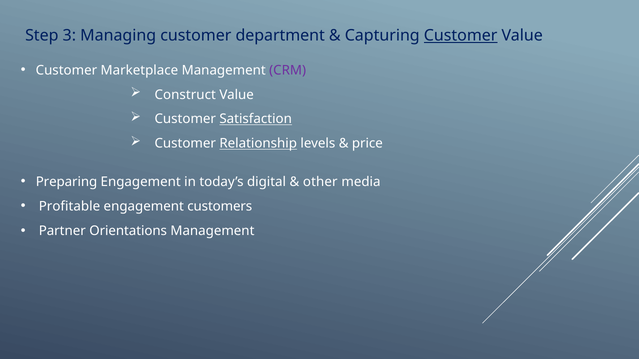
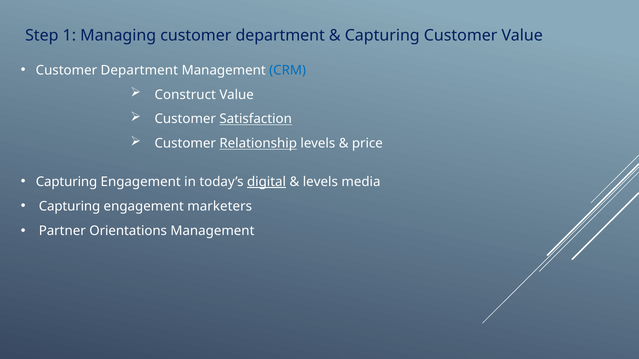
3: 3 -> 1
Customer at (461, 36) underline: present -> none
Marketplace at (139, 70): Marketplace -> Department
CRM colour: purple -> blue
Preparing at (67, 182): Preparing -> Capturing
digital underline: none -> present
other at (320, 182): other -> levels
Profitable at (69, 206): Profitable -> Capturing
customers: customers -> marketers
